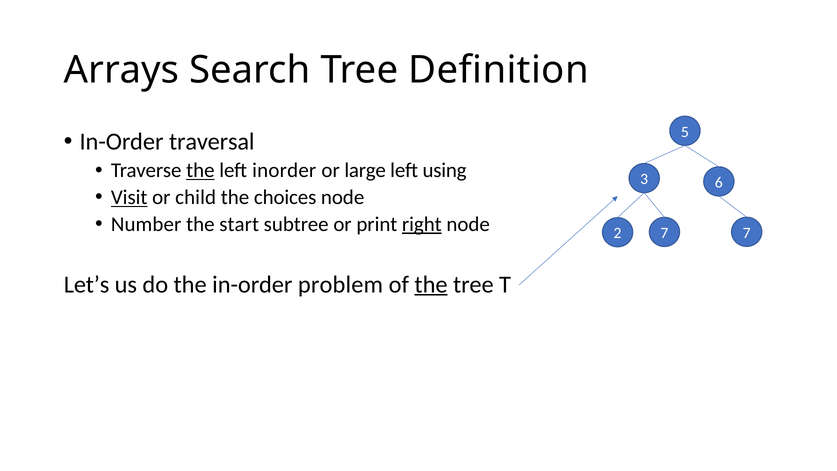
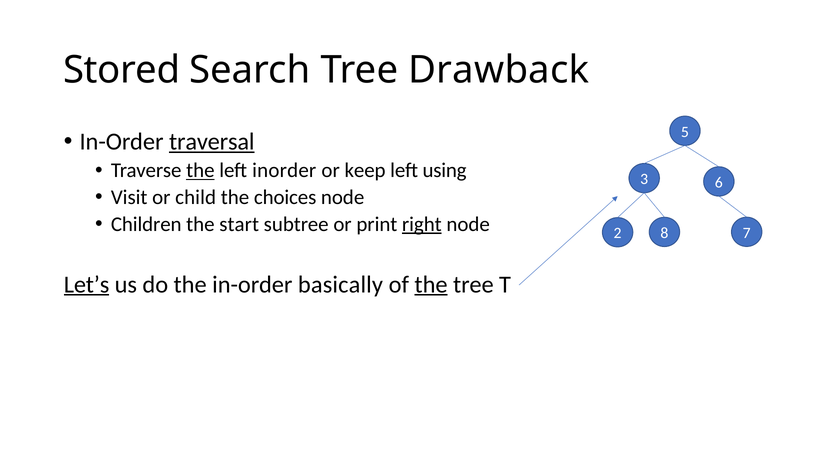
Arrays: Arrays -> Stored
Definition: Definition -> Drawback
traversal underline: none -> present
large: large -> keep
Visit underline: present -> none
Number: Number -> Children
2 7: 7 -> 8
Let’s underline: none -> present
problem: problem -> basically
